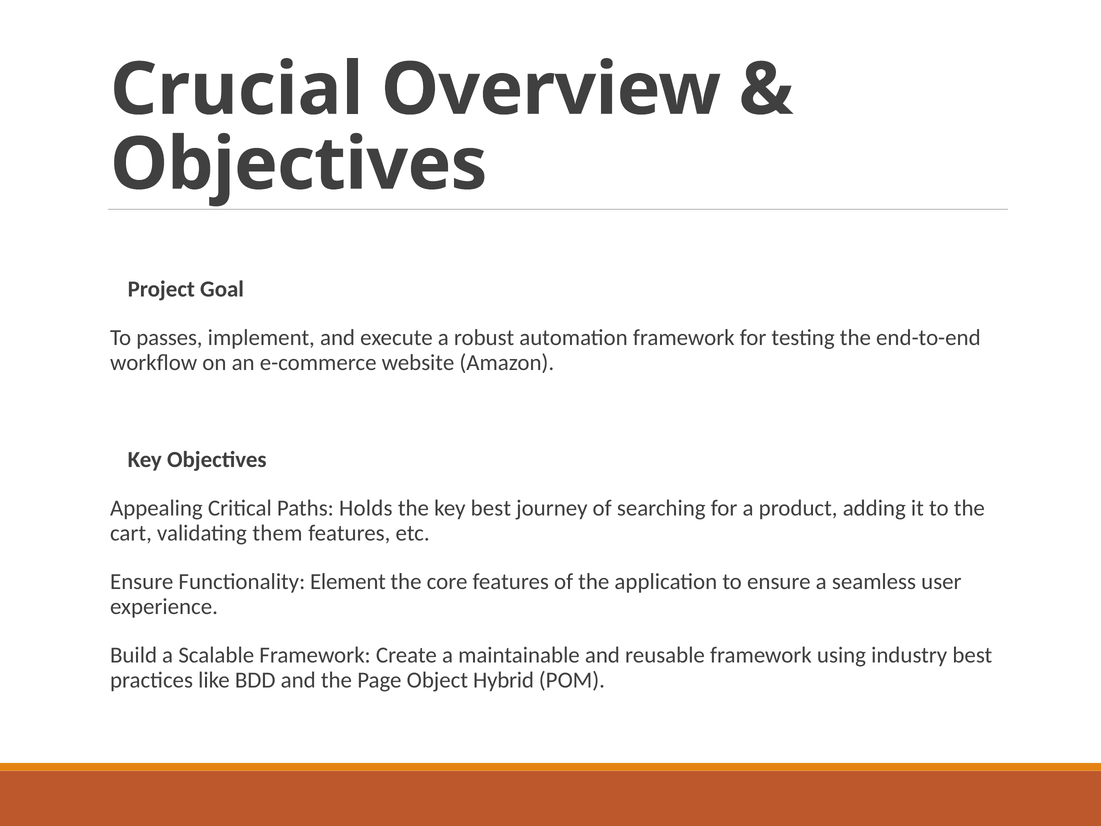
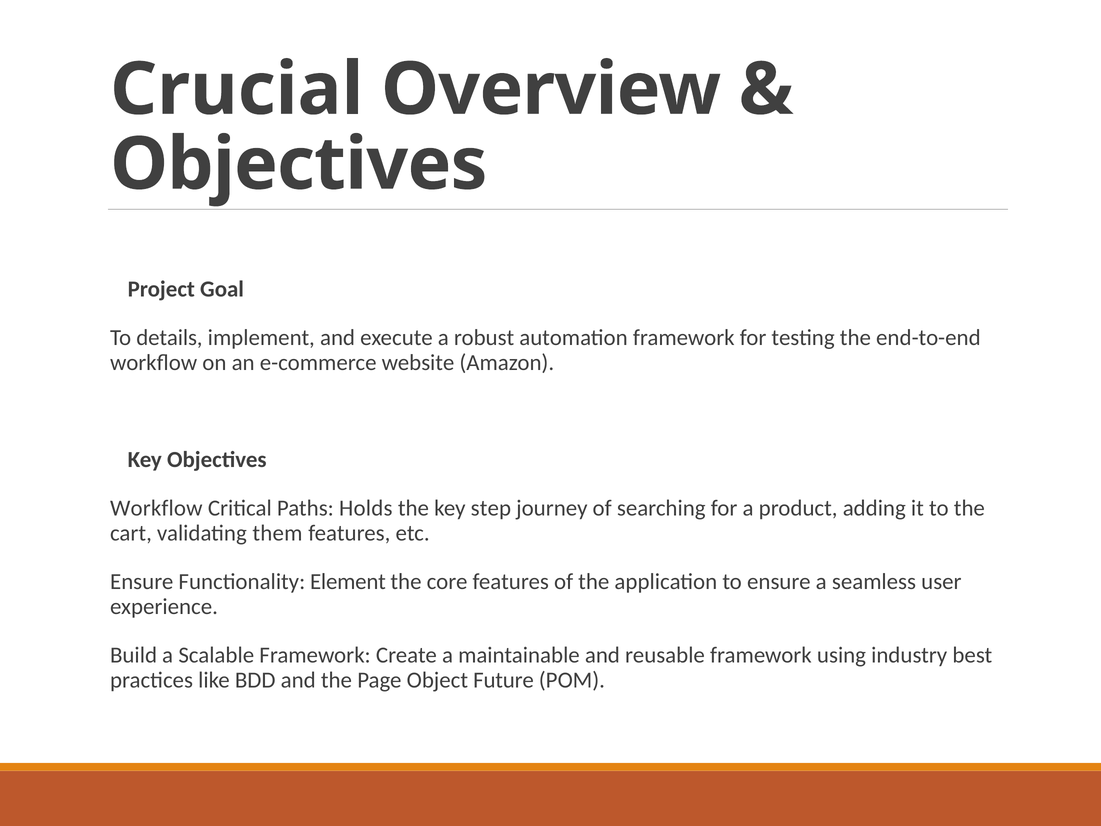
passes: passes -> details
Appealing at (156, 508): Appealing -> Workflow
key best: best -> step
Hybrid: Hybrid -> Future
